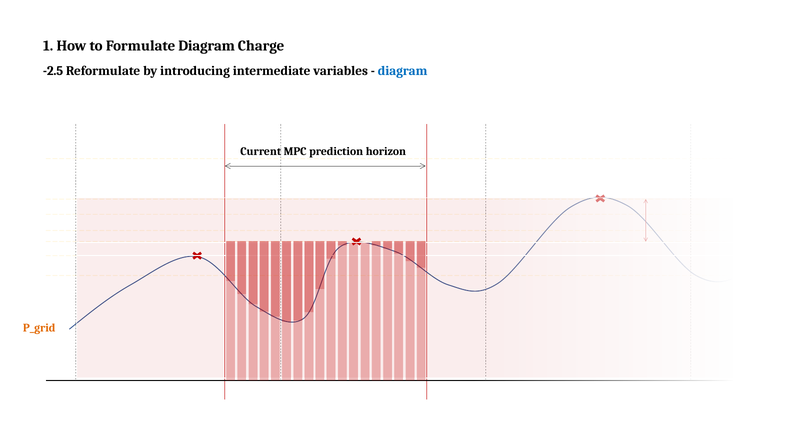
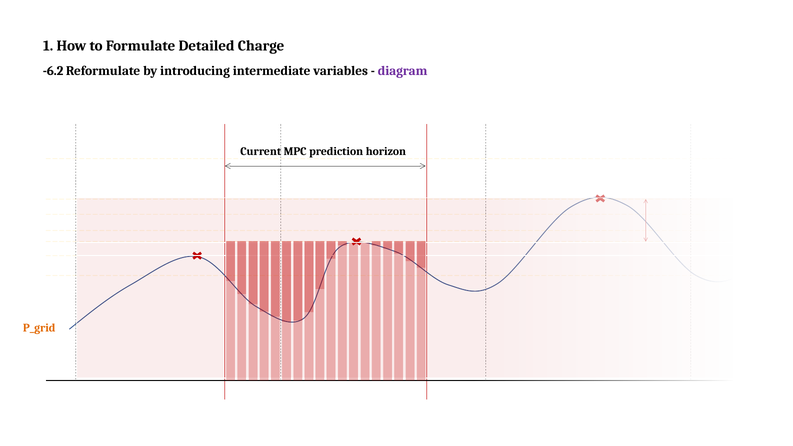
Formulate Diagram: Diagram -> Detailed
-2.5: -2.5 -> -6.2
diagram at (403, 71) colour: blue -> purple
